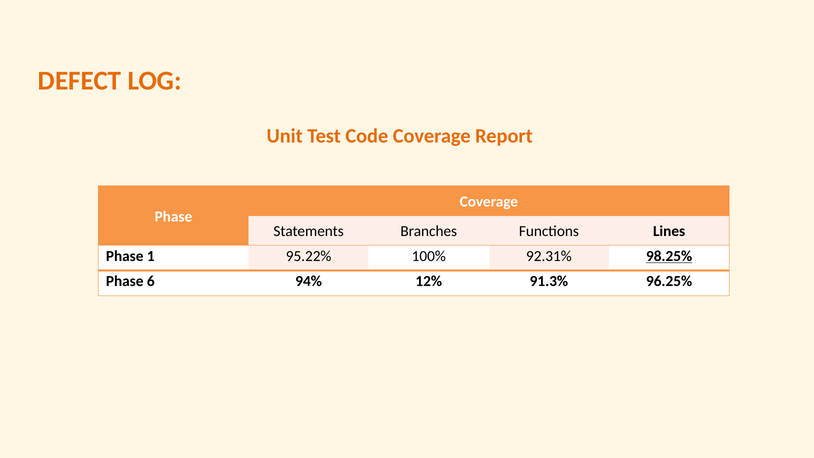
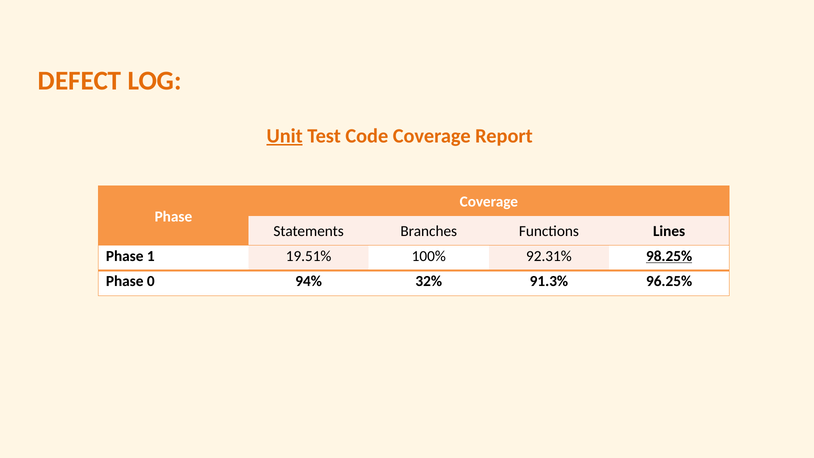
Unit underline: none -> present
95.22%: 95.22% -> 19.51%
6: 6 -> 0
12%: 12% -> 32%
